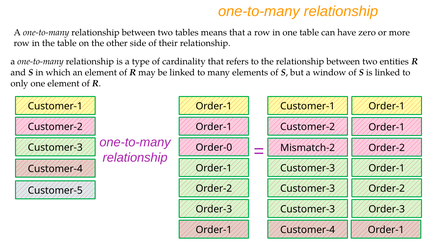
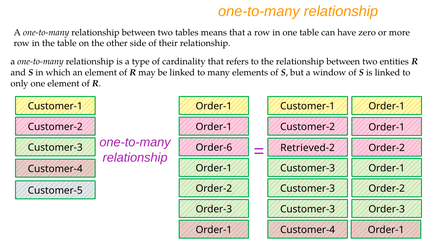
Order-0: Order-0 -> Order-6
Mismatch-2: Mismatch-2 -> Retrieved-2
